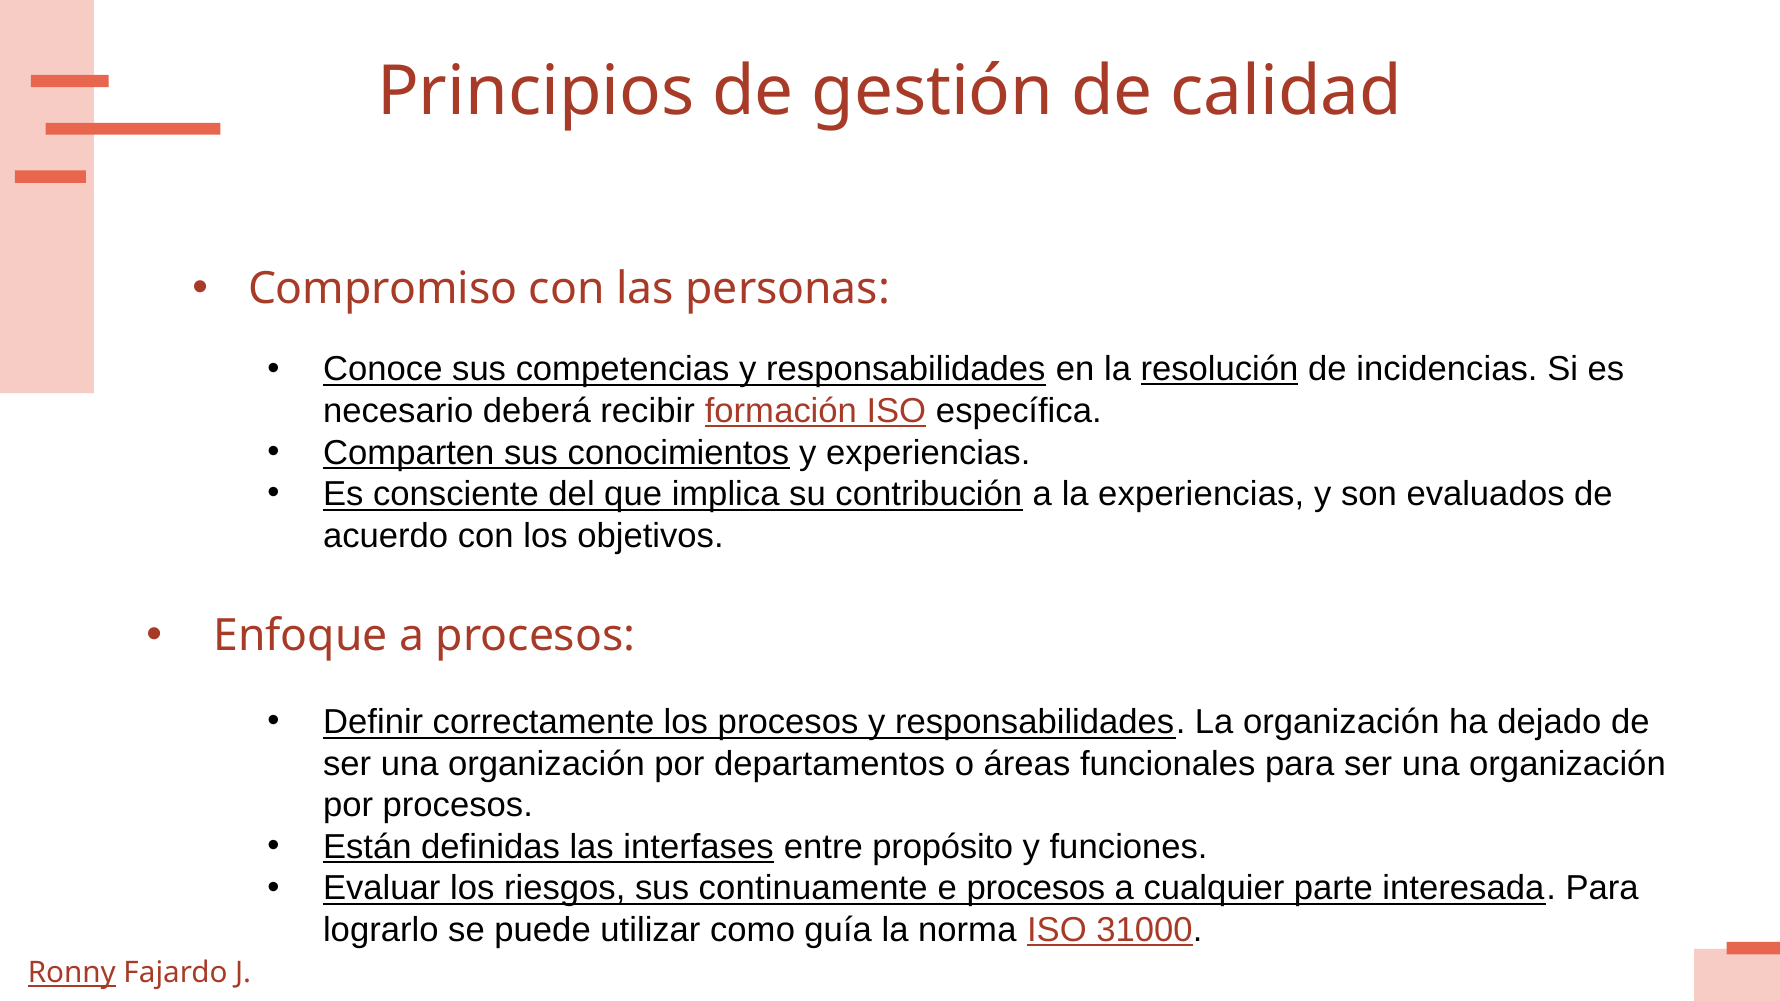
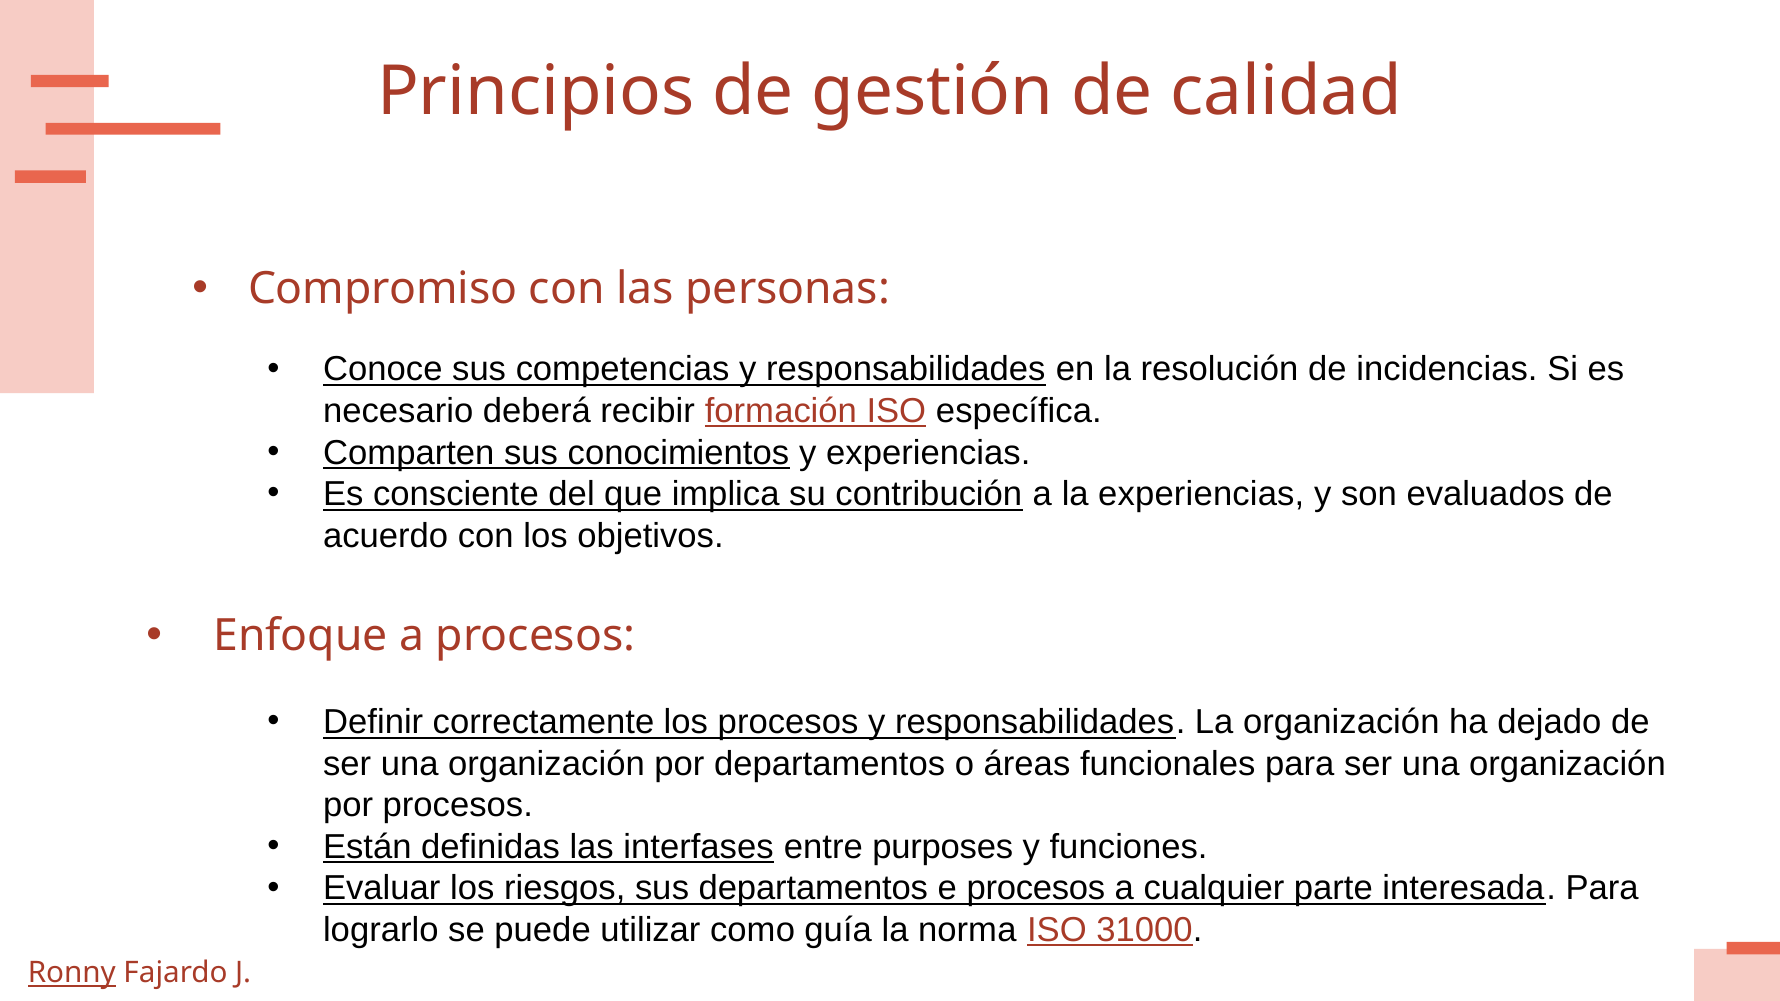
resolución underline: present -> none
propósito: propósito -> purposes
sus continuamente: continuamente -> departamentos
